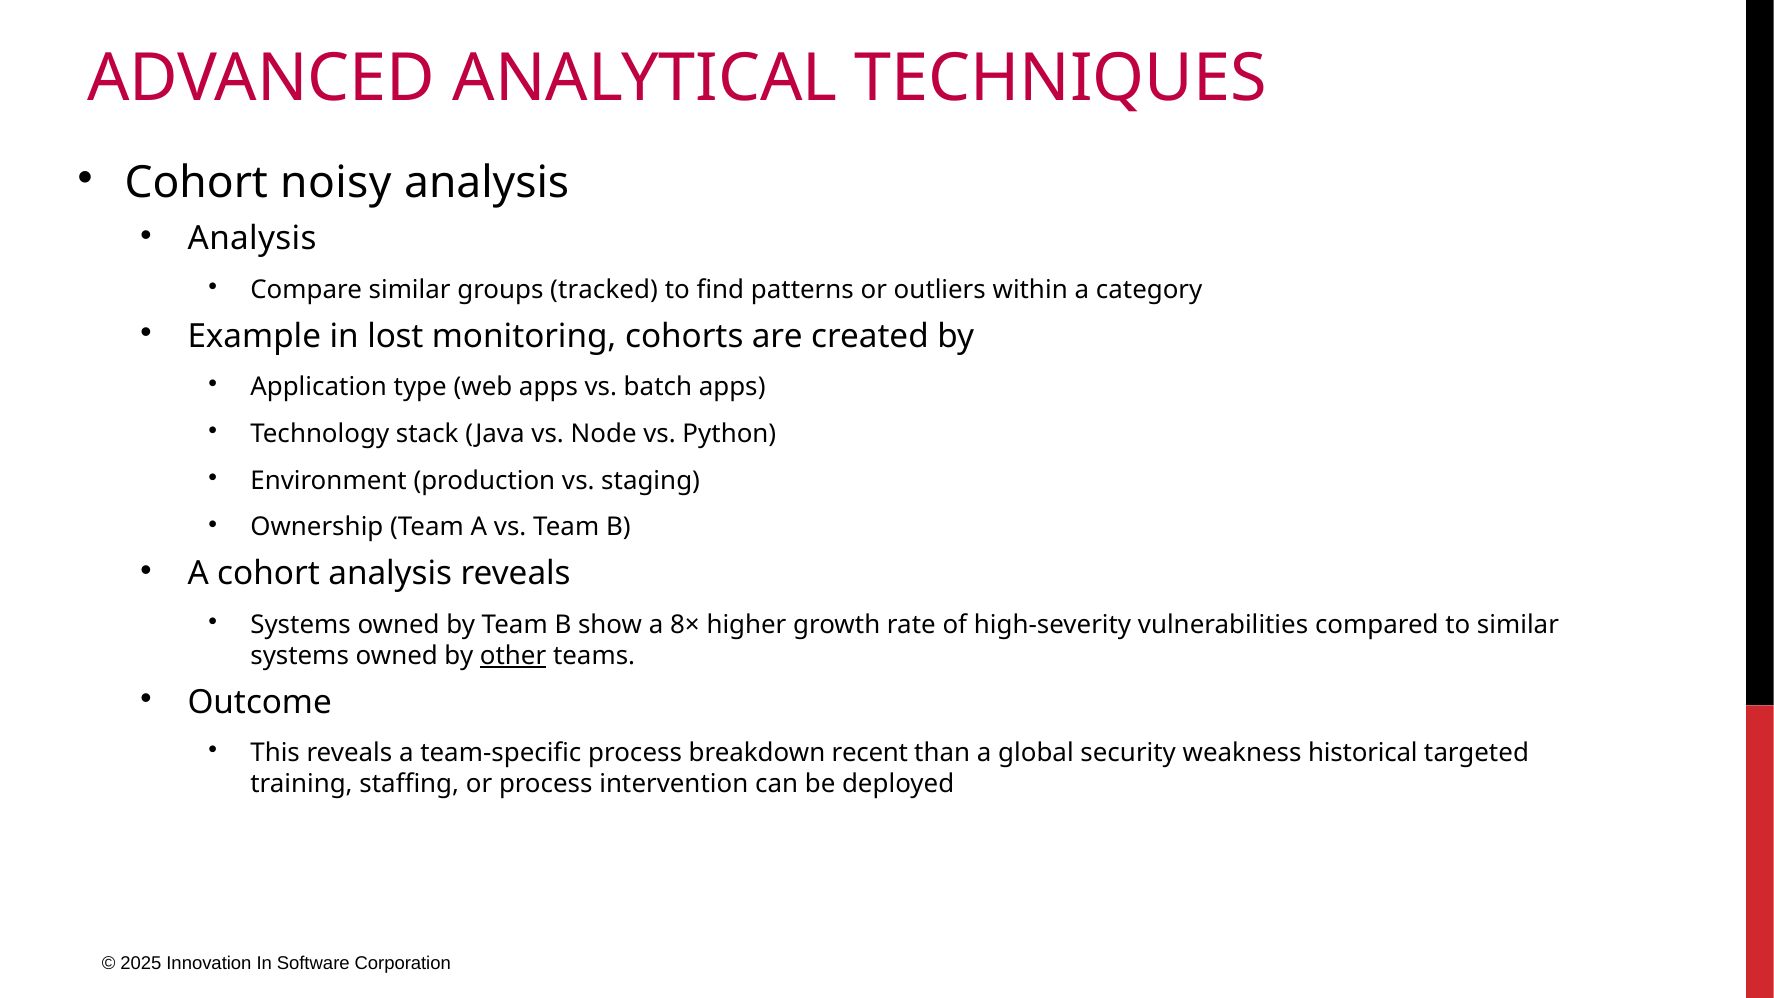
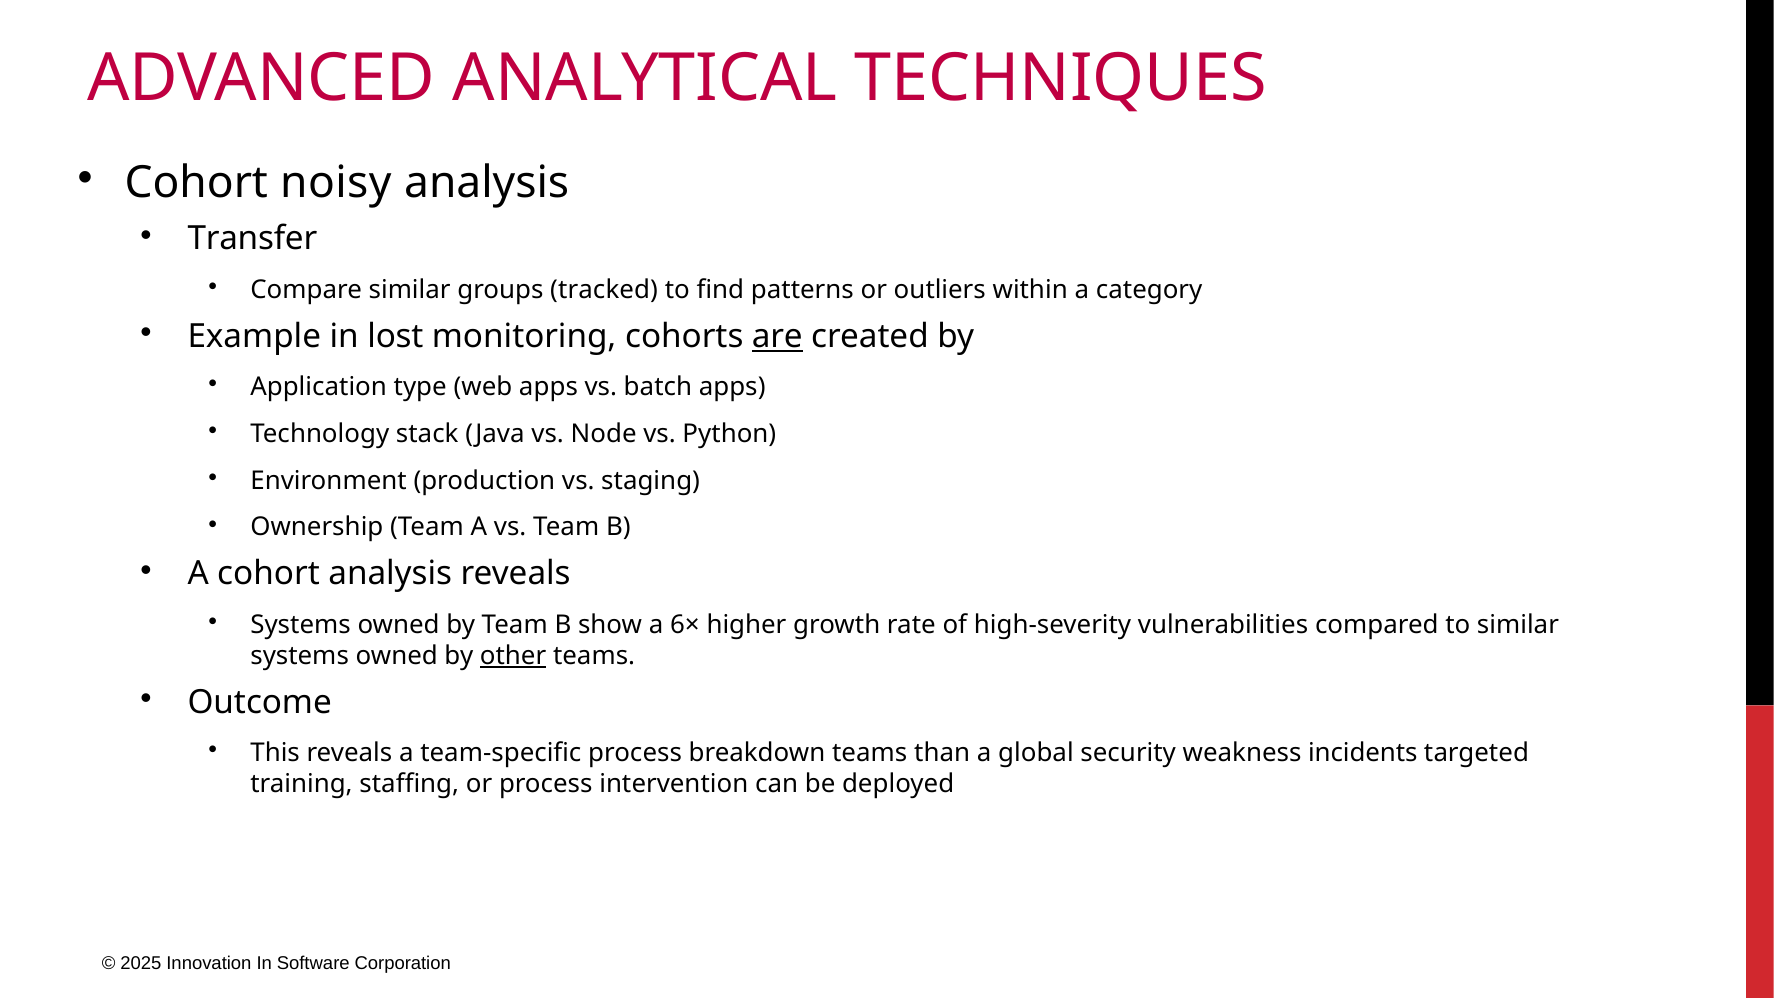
Analysis at (252, 239): Analysis -> Transfer
are underline: none -> present
8×: 8× -> 6×
breakdown recent: recent -> teams
historical: historical -> incidents
